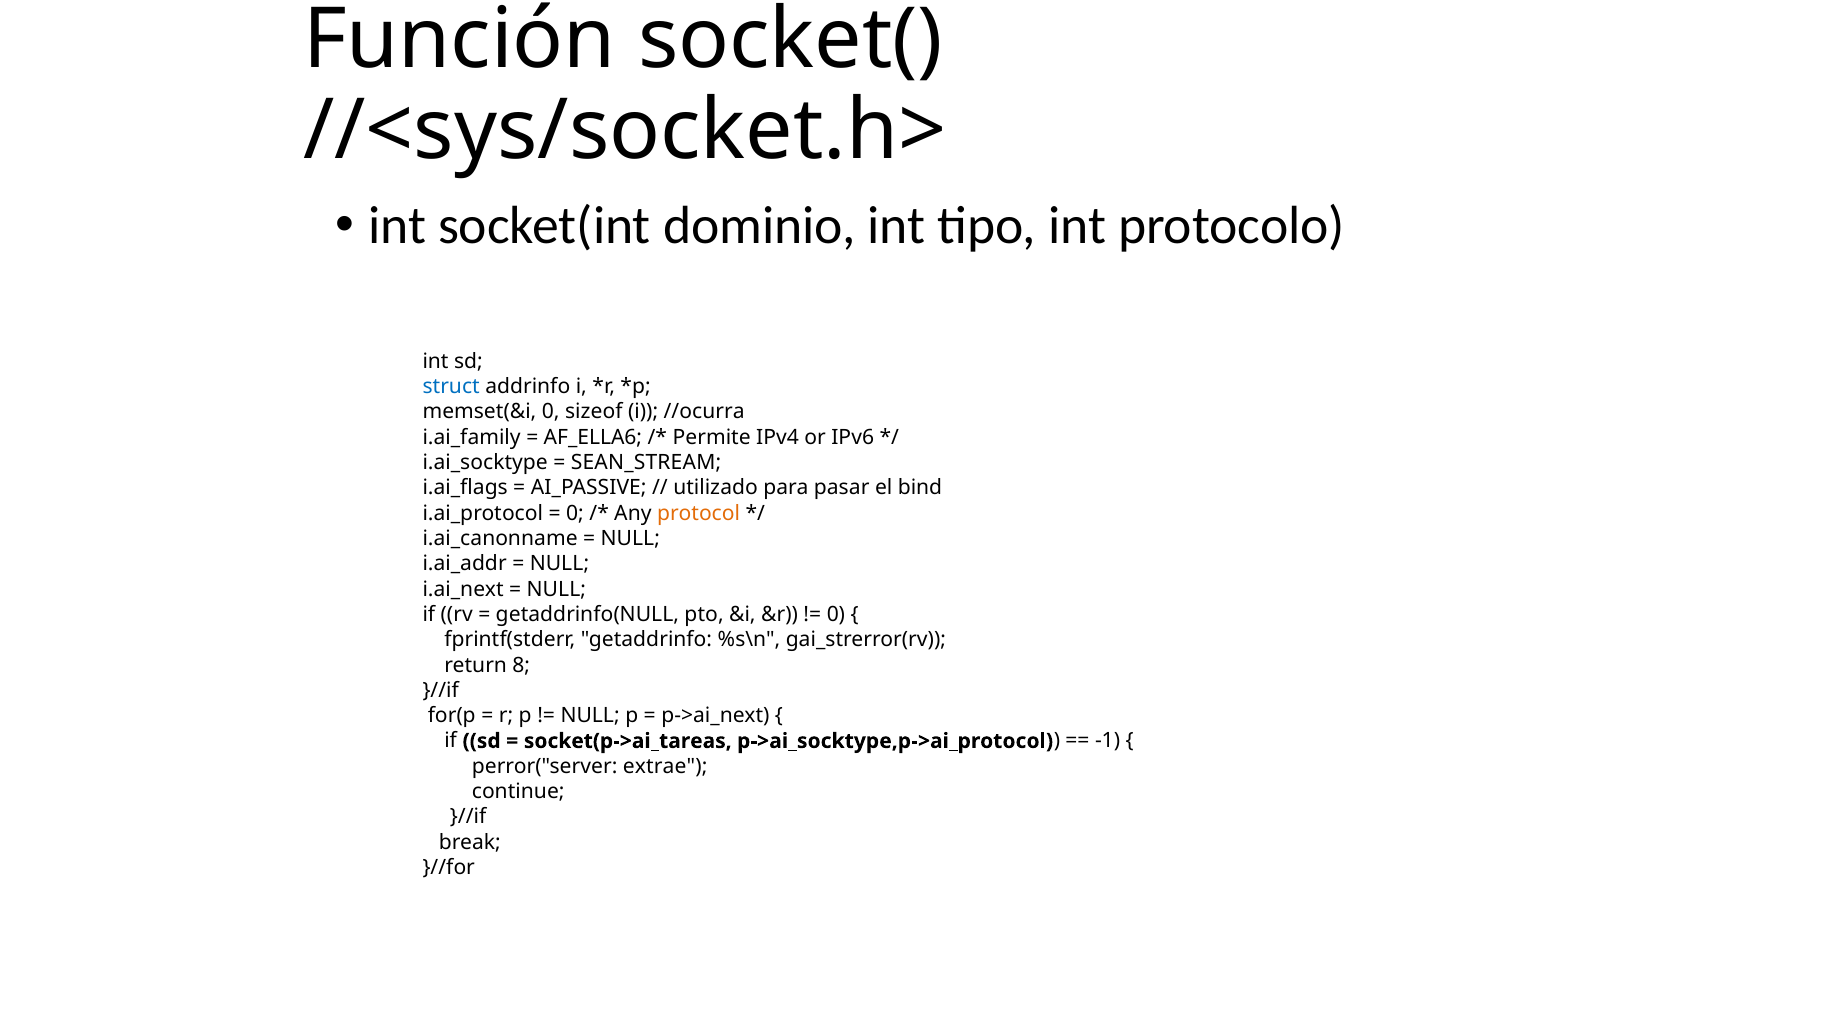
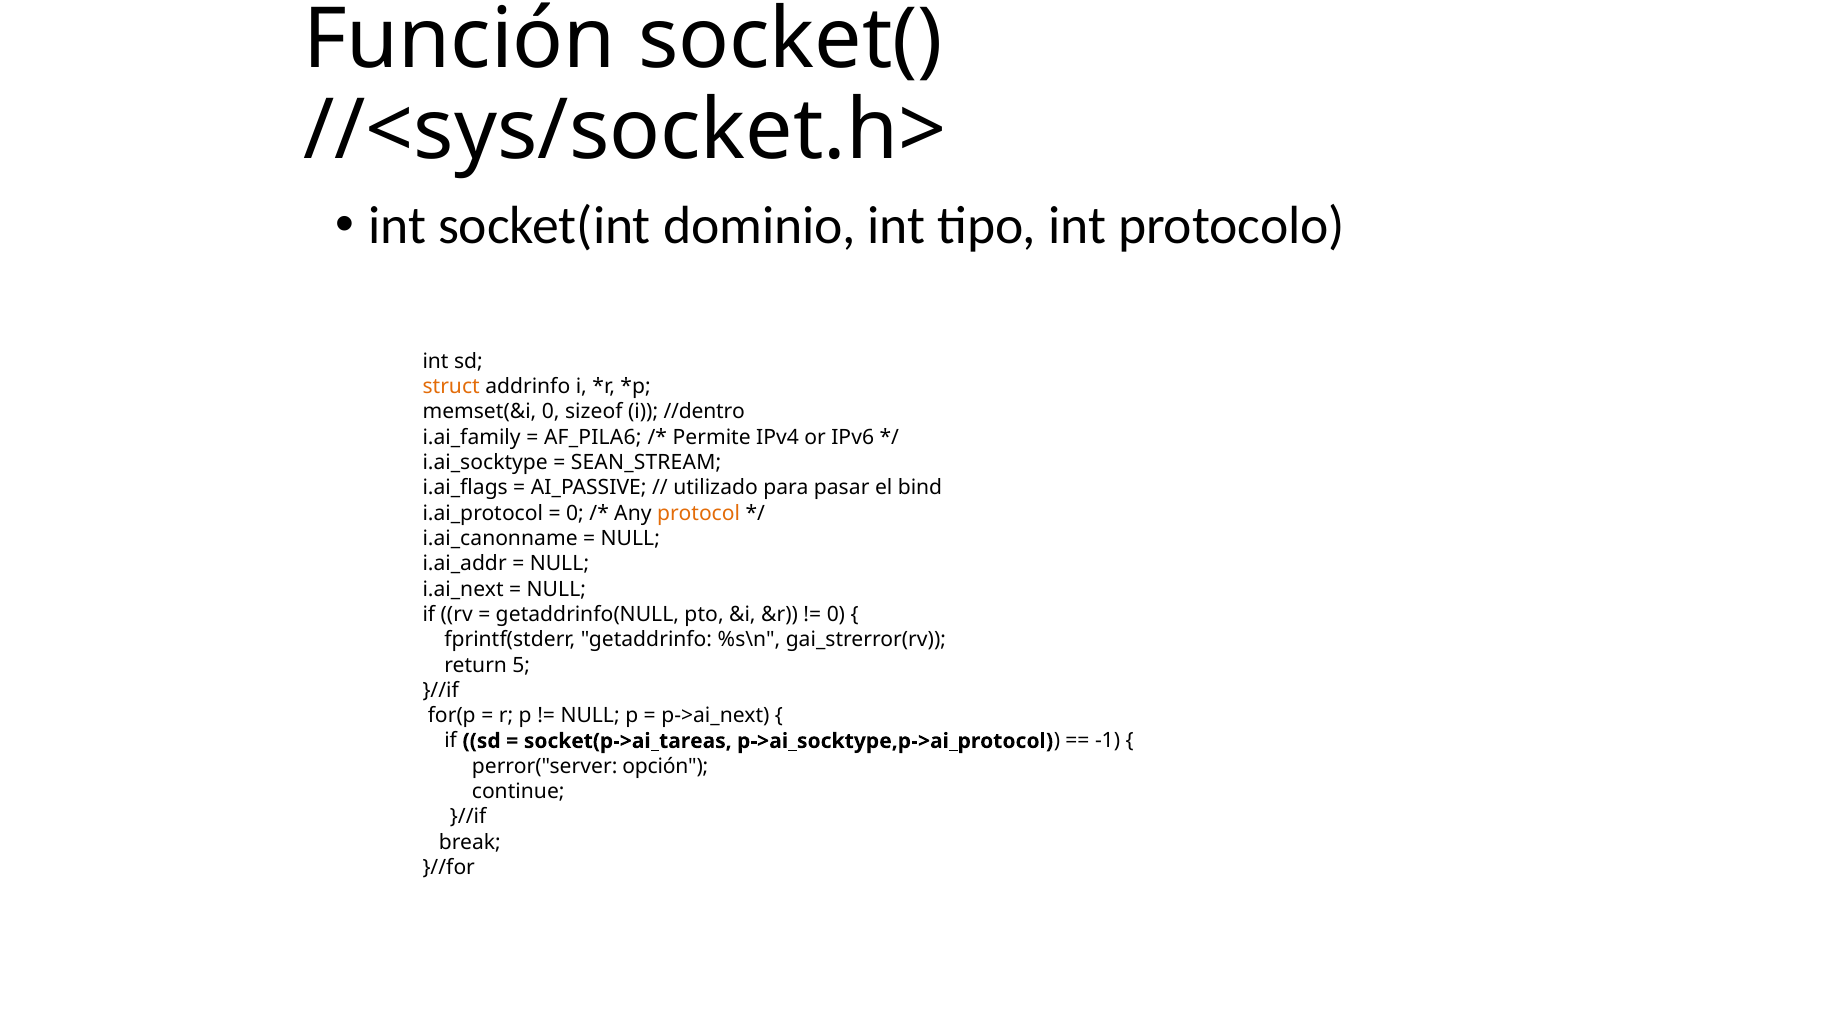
struct colour: blue -> orange
//ocurra: //ocurra -> //dentro
AF_ELLA6: AF_ELLA6 -> AF_PILA6
8: 8 -> 5
extrae: extrae -> opción
